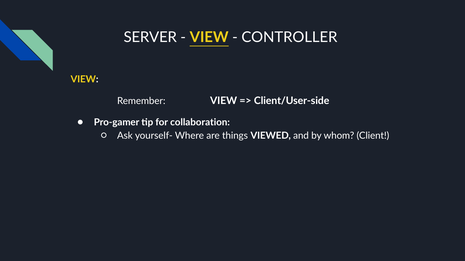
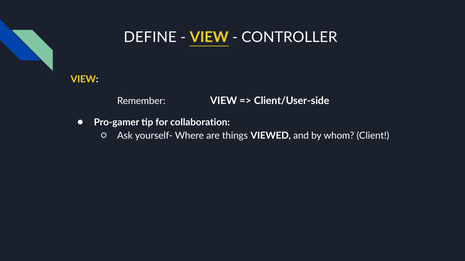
SERVER: SERVER -> DEFINE
